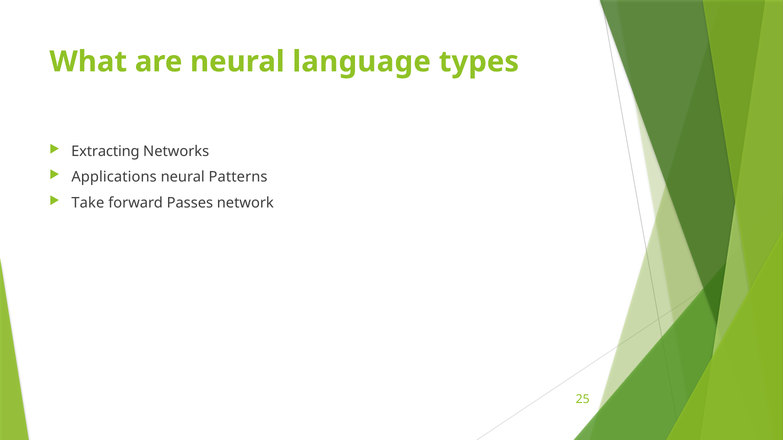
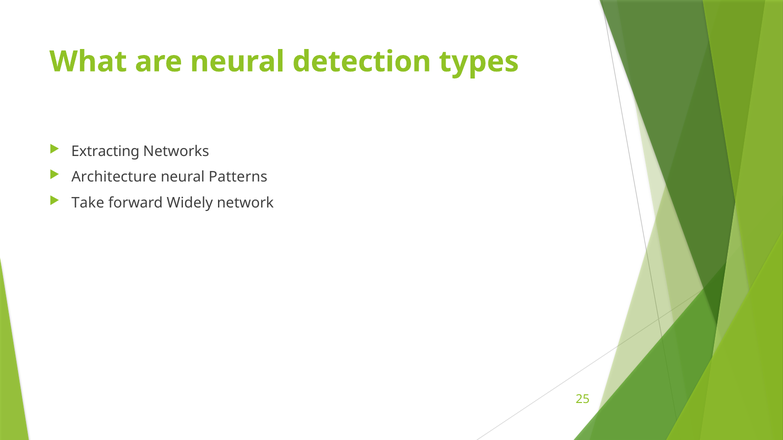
language: language -> detection
Applications: Applications -> Architecture
Passes: Passes -> Widely
